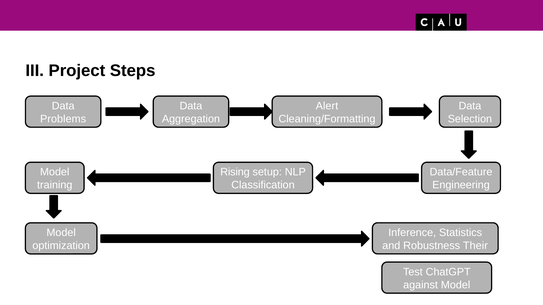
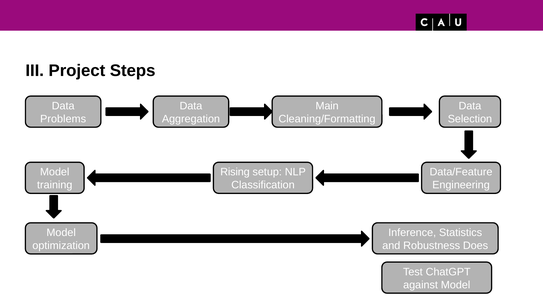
Alert: Alert -> Main
Their: Their -> Does
